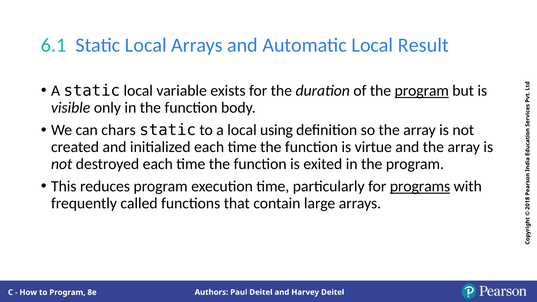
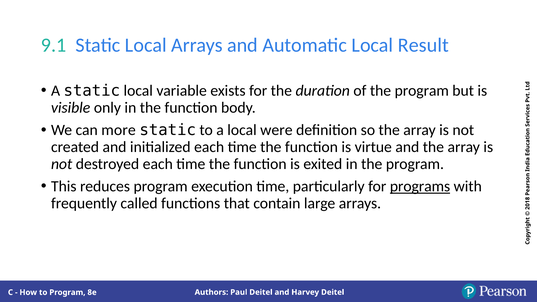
6.1: 6.1 -> 9.1
program at (422, 91) underline: present -> none
chars: chars -> more
using: using -> were
